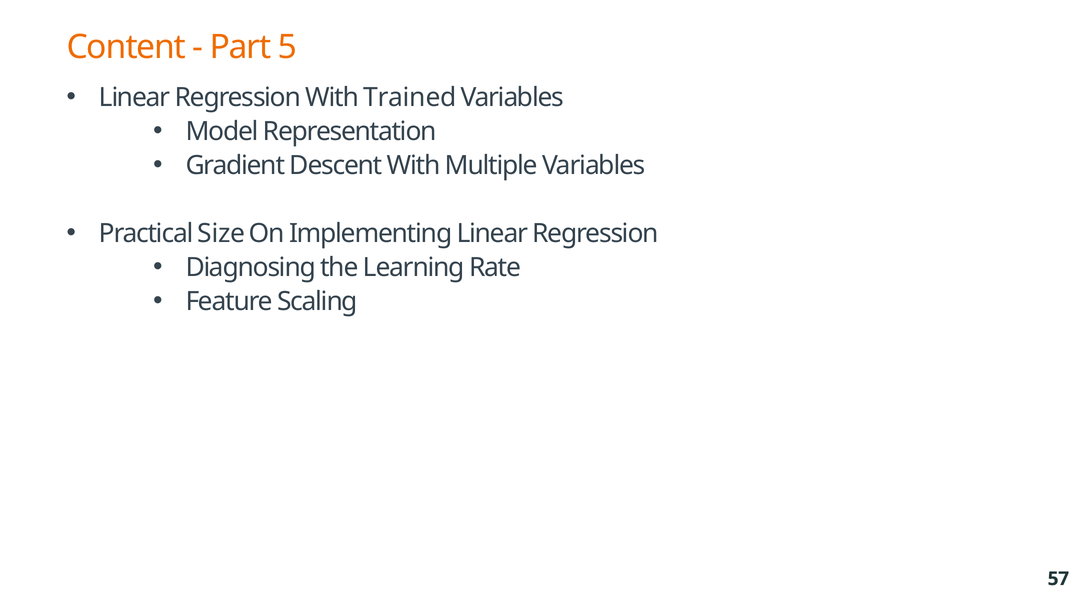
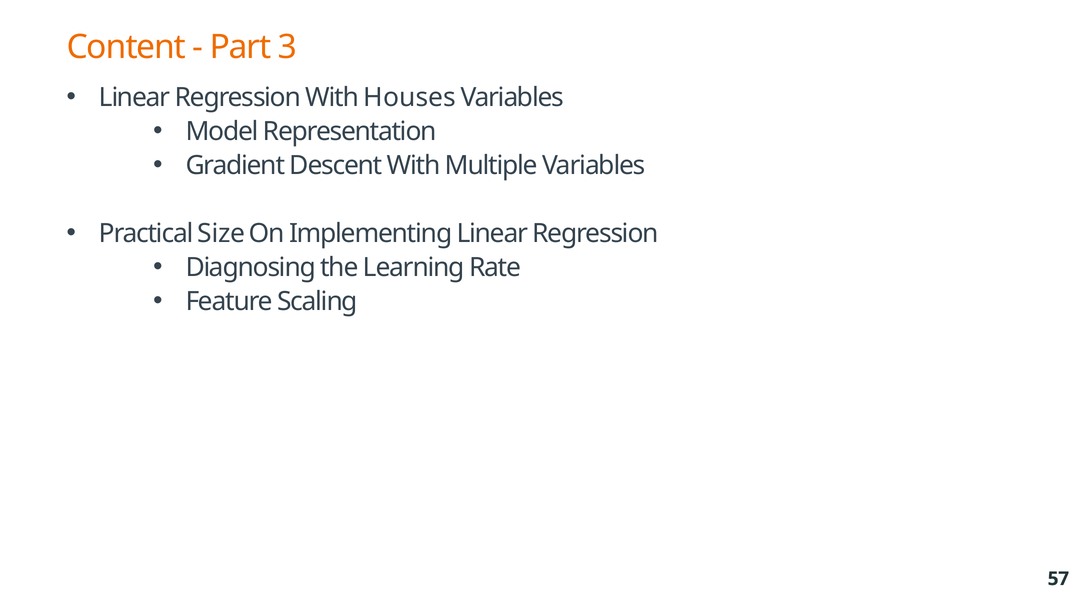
5: 5 -> 3
Trained: Trained -> Houses
